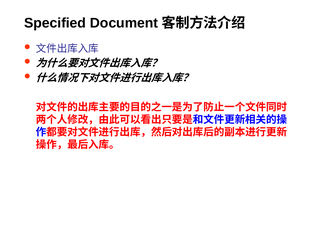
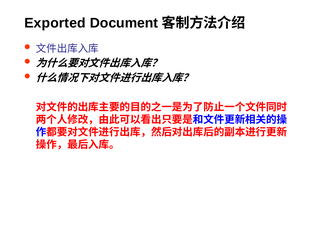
Specified: Specified -> Exported
